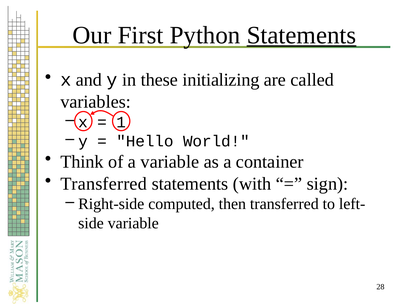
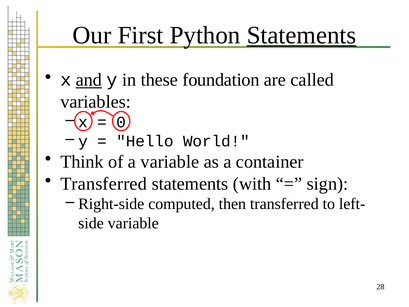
and underline: none -> present
initializing: initializing -> foundation
1: 1 -> 0
